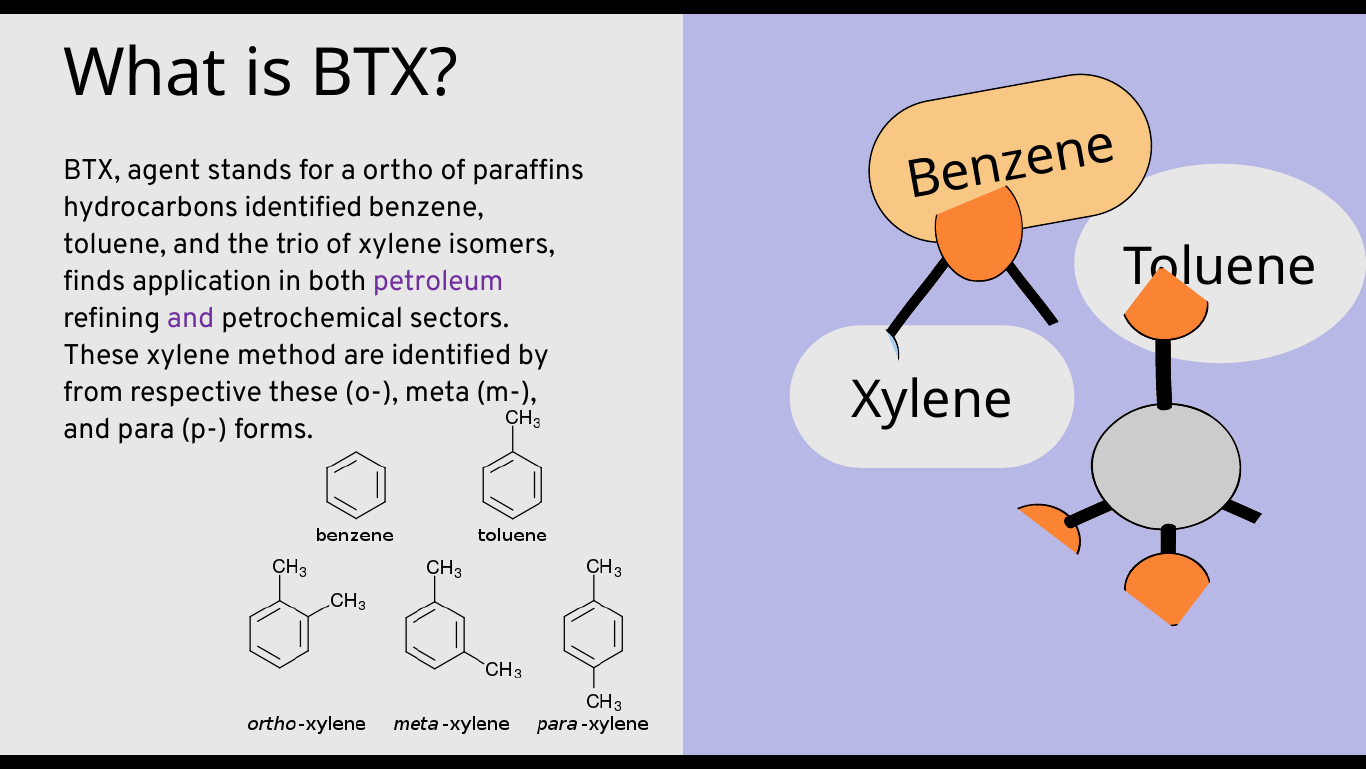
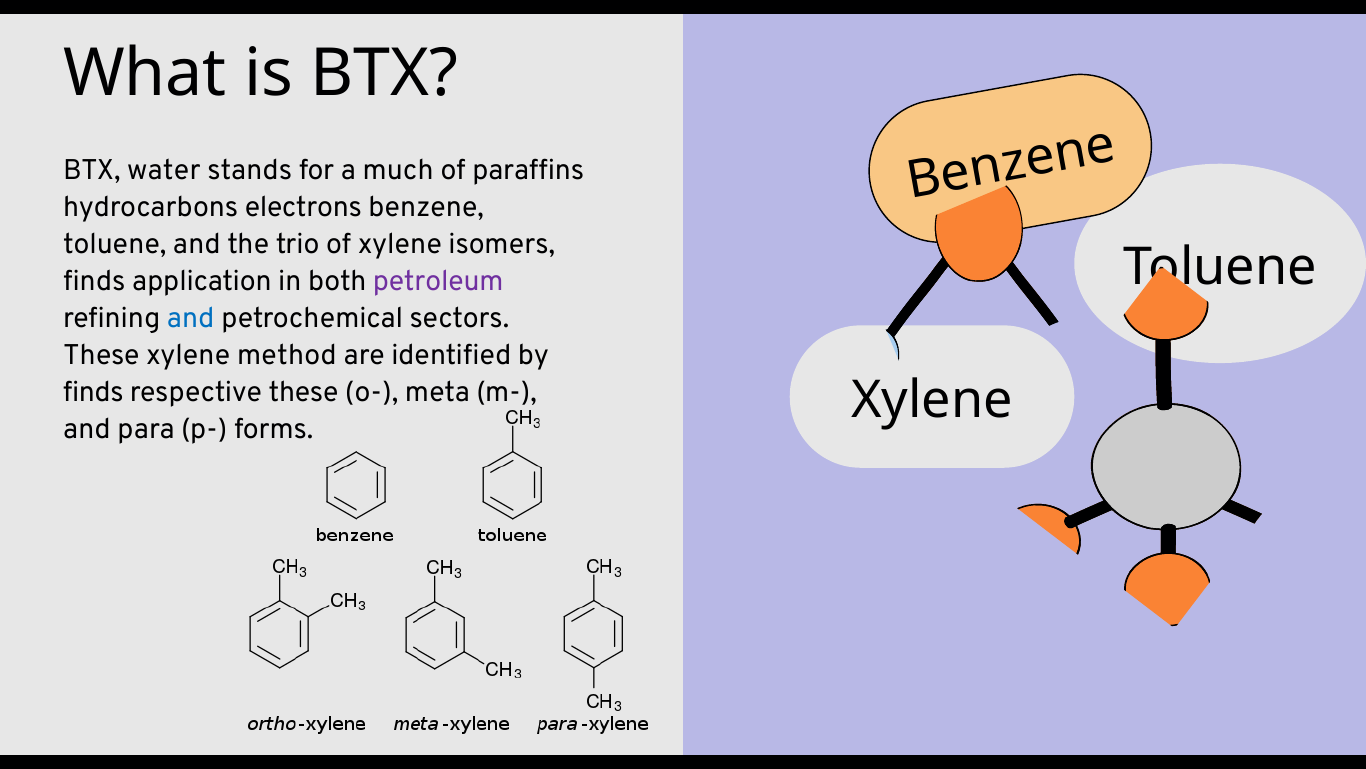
agent: agent -> water
ortho: ortho -> much
hydrocarbons identified: identified -> electrons
and at (191, 318) colour: purple -> blue
from at (93, 392): from -> finds
